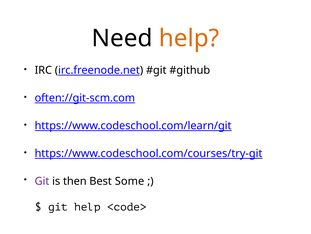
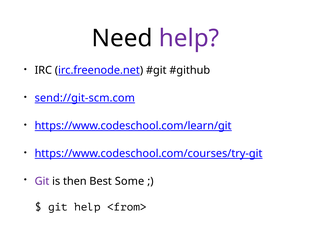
help at (189, 38) colour: orange -> purple
often://git-scm.com: often://git-scm.com -> send://git-scm.com
<code>: <code> -> <from>
